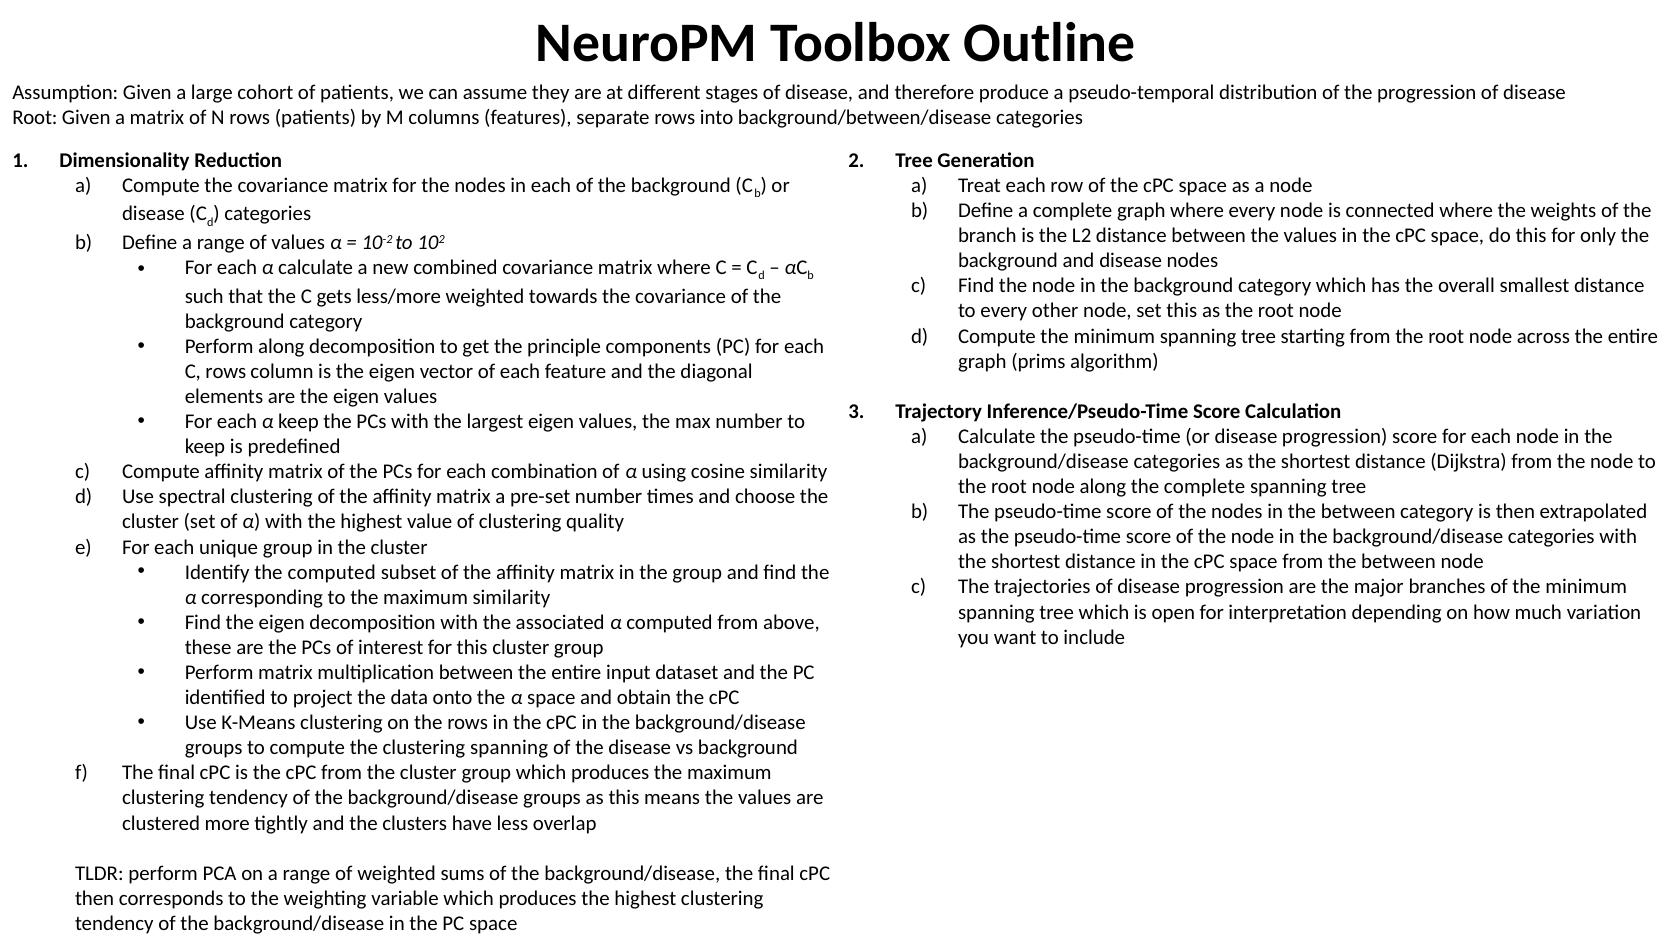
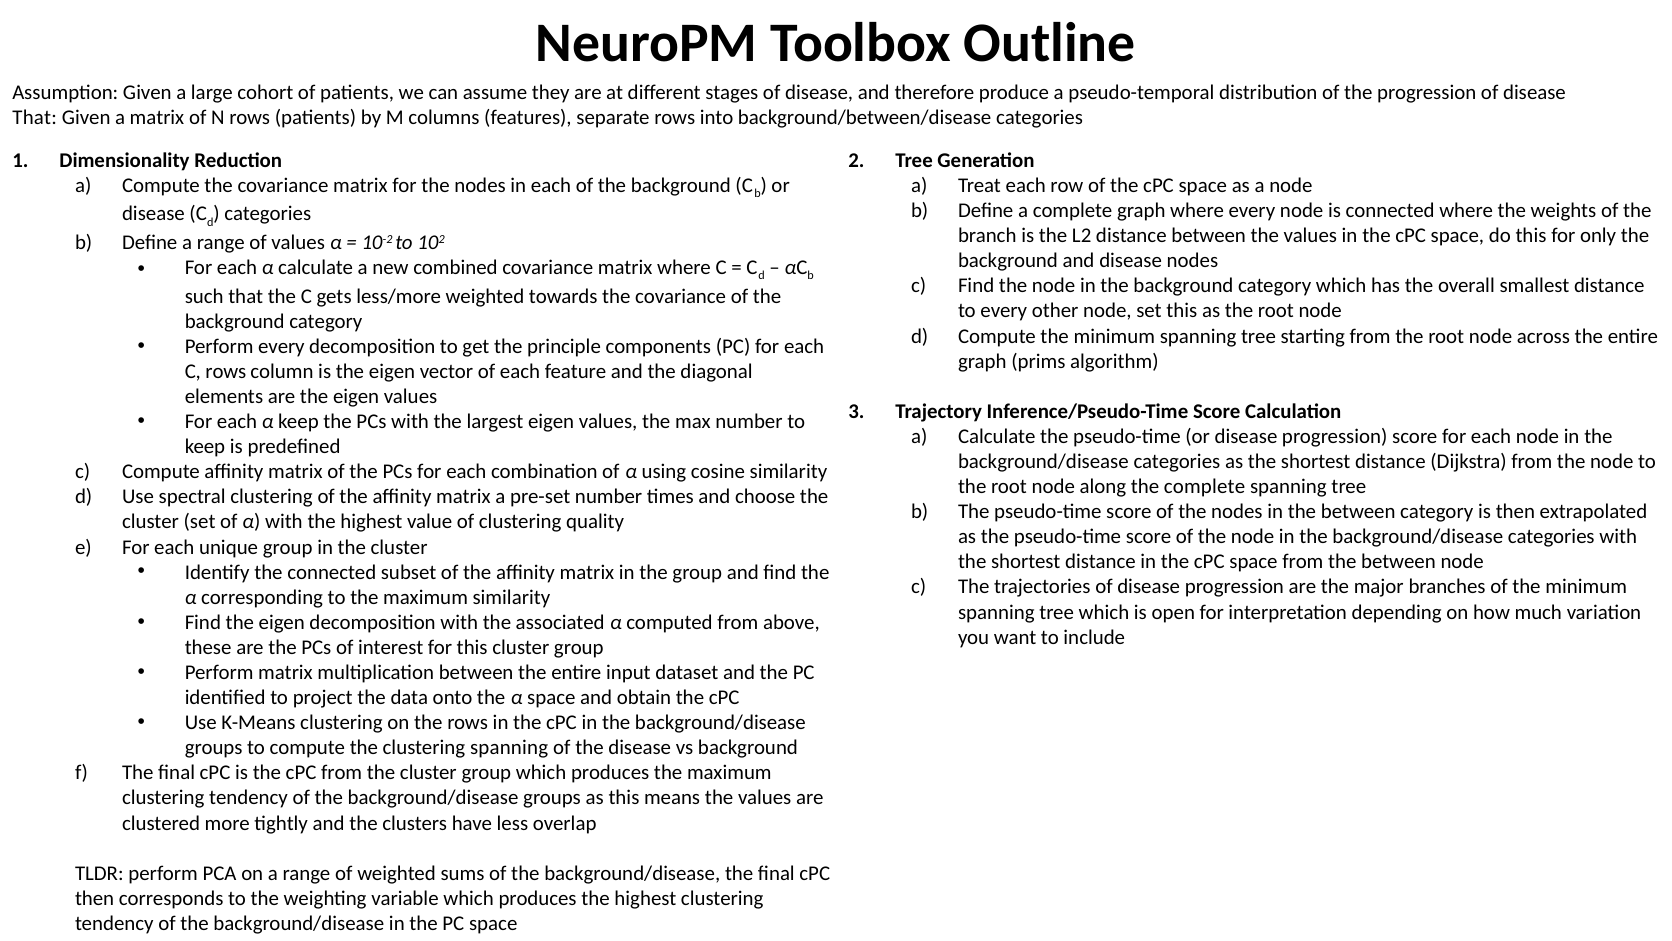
Root at (35, 117): Root -> That
Perform along: along -> every
the computed: computed -> connected
